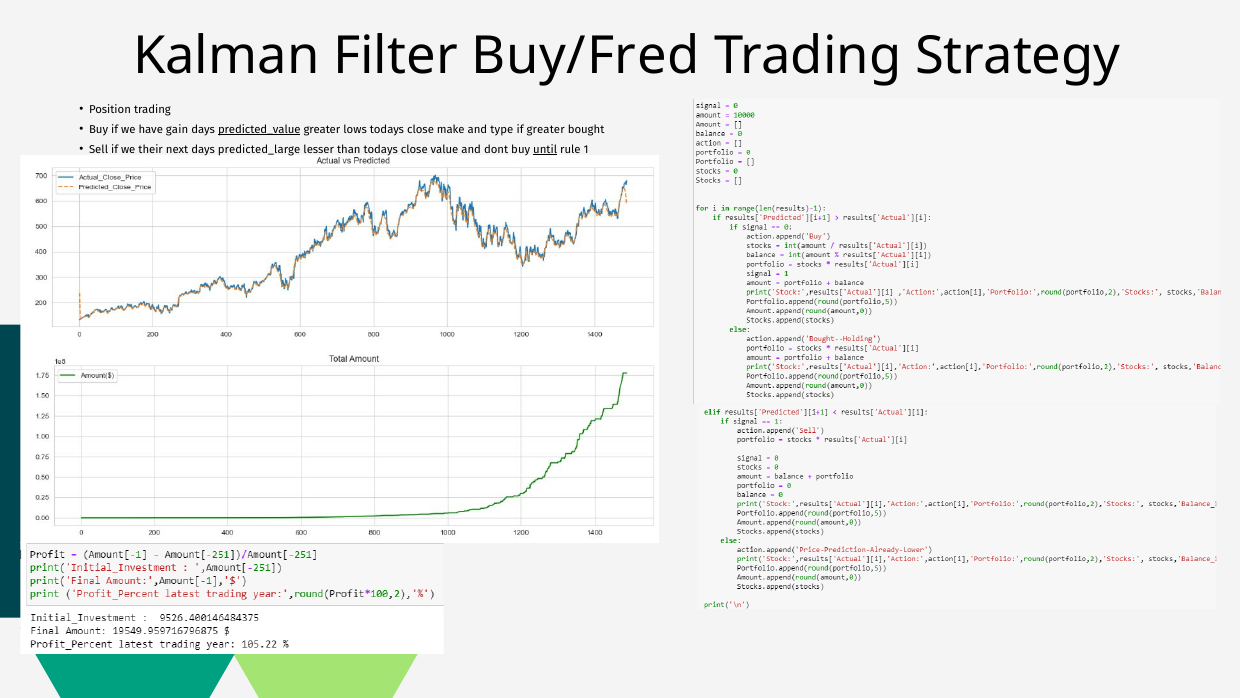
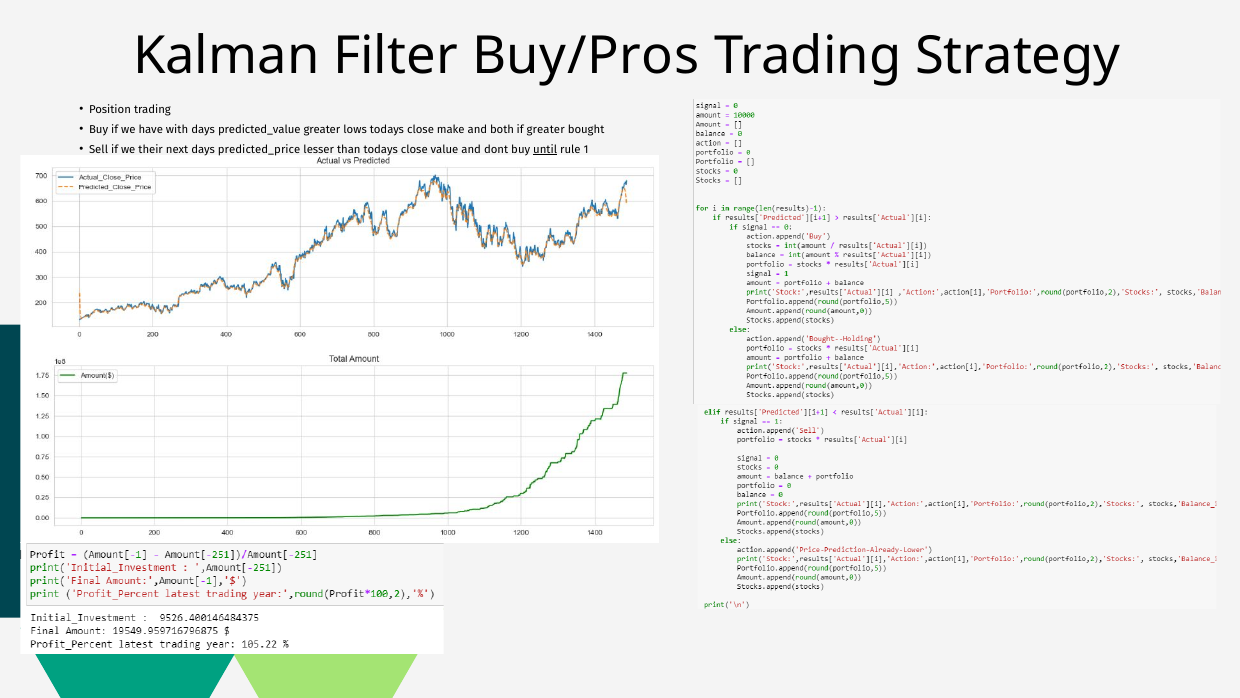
Buy/Fred: Buy/Fred -> Buy/Pros
gain: gain -> with
predicted_value underline: present -> none
type: type -> both
predicted_large: predicted_large -> predicted_price
